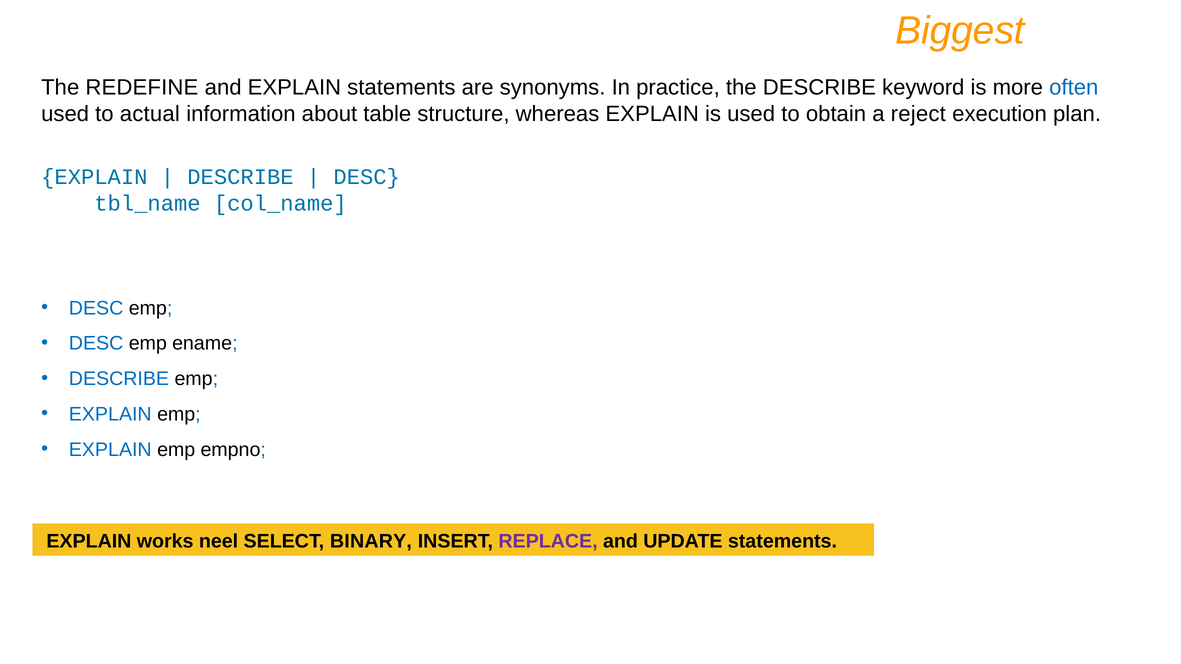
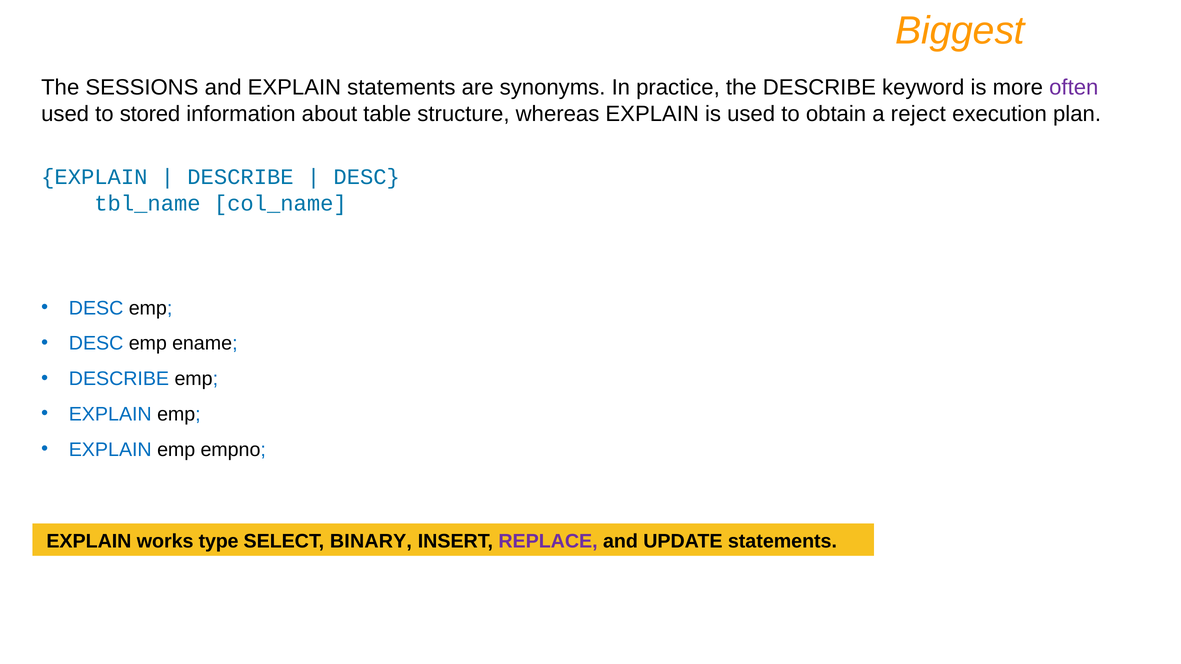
REDEFINE: REDEFINE -> SESSIONS
often colour: blue -> purple
actual: actual -> stored
neel: neel -> type
